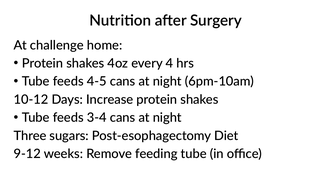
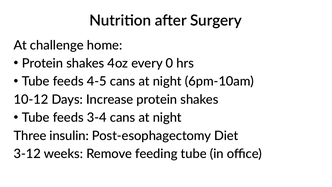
4: 4 -> 0
sugars: sugars -> insulin
9-12: 9-12 -> 3-12
